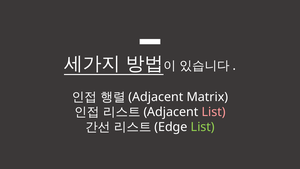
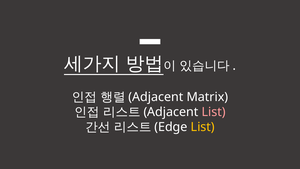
List at (203, 127) colour: light green -> yellow
